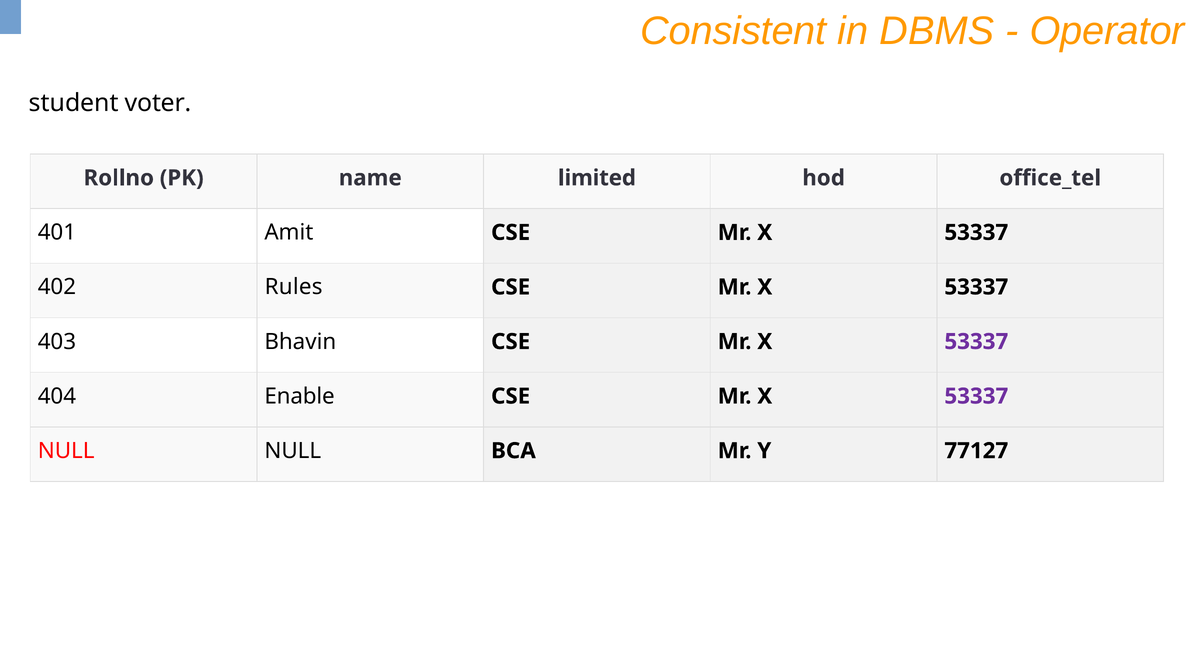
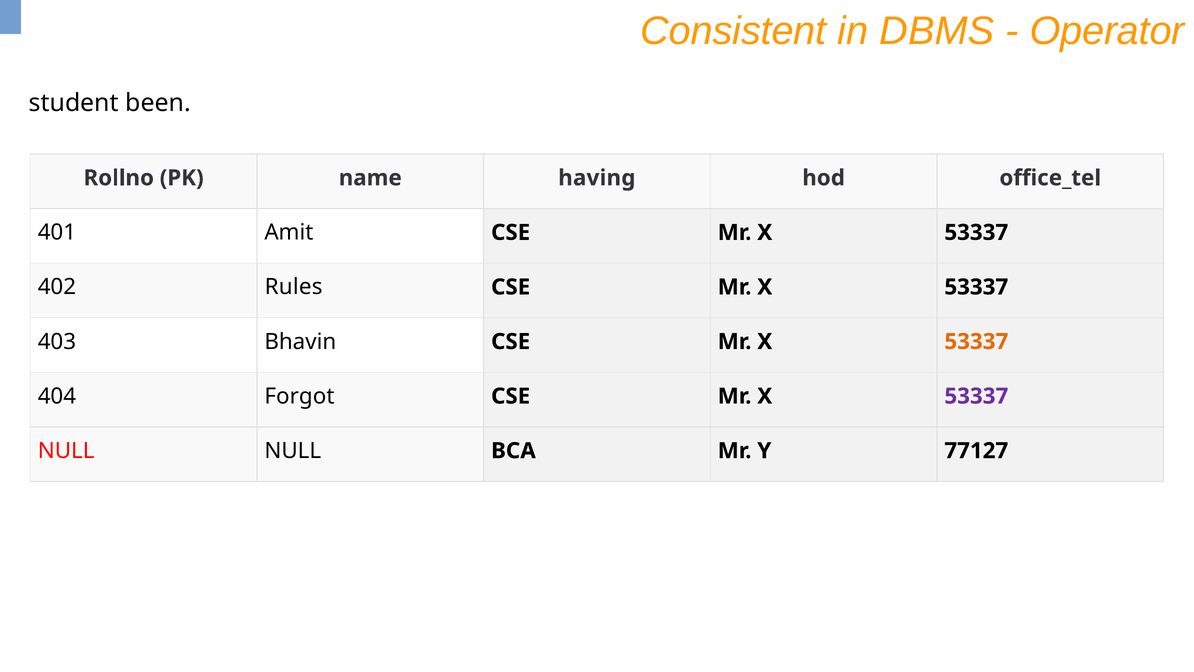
voter: voter -> been
limited: limited -> having
53337 at (976, 341) colour: purple -> orange
Enable: Enable -> Forgot
